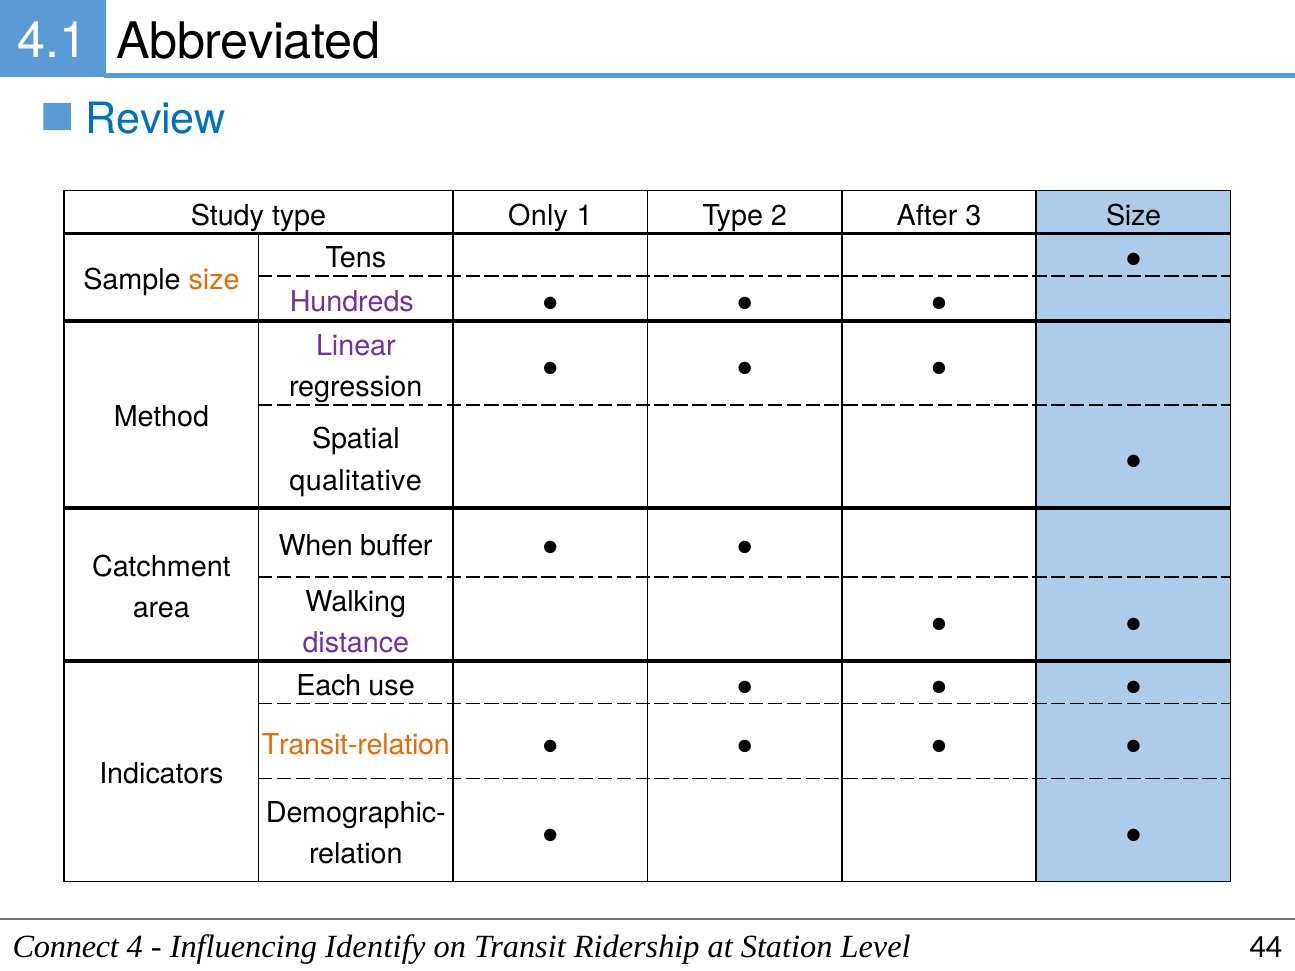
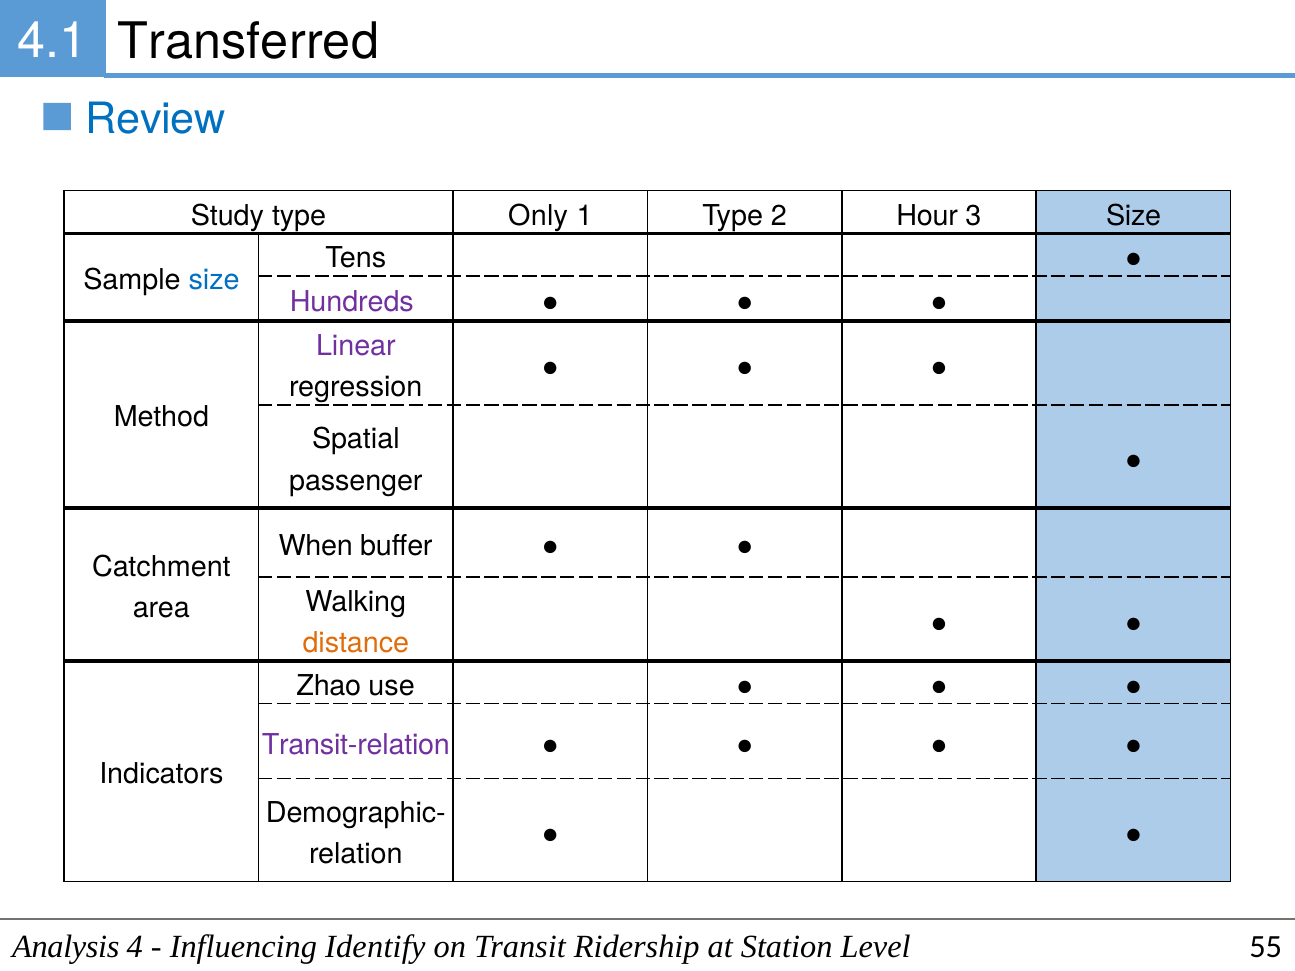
Abbreviated: Abbreviated -> Transferred
After: After -> Hour
size at (214, 280) colour: orange -> blue
qualitative: qualitative -> passenger
distance colour: purple -> orange
Each: Each -> Zhao
Transit-relation colour: orange -> purple
Connect: Connect -> Analysis
44: 44 -> 55
